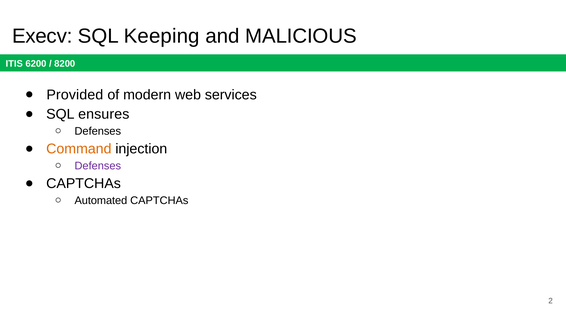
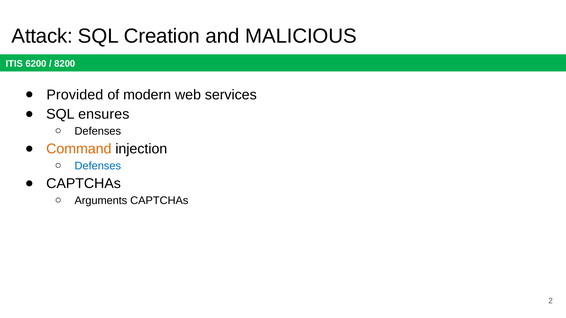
Execv: Execv -> Attack
Keeping: Keeping -> Creation
Defenses at (98, 166) colour: purple -> blue
Automated: Automated -> Arguments
